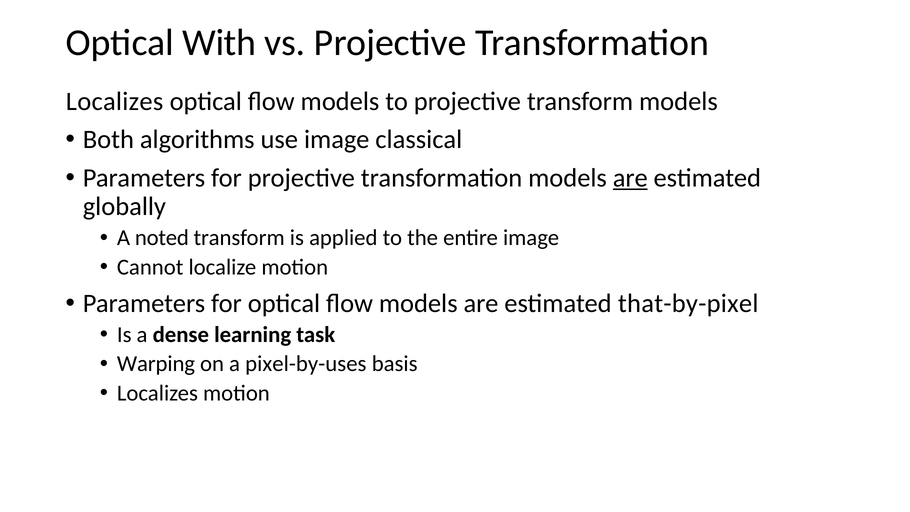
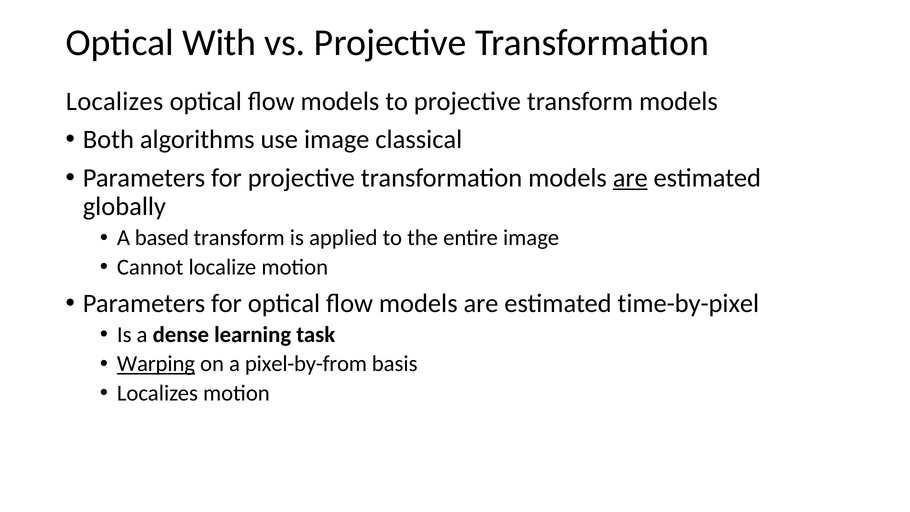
noted: noted -> based
that-by-pixel: that-by-pixel -> time-by-pixel
Warping underline: none -> present
pixel-by-uses: pixel-by-uses -> pixel-by-from
